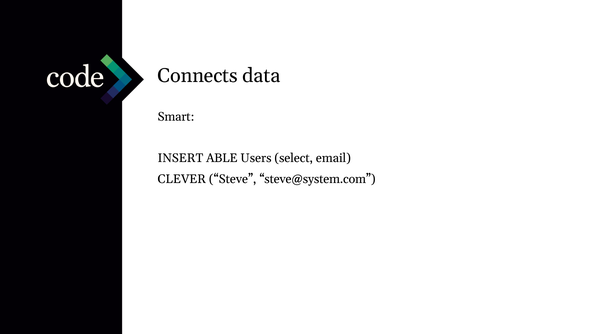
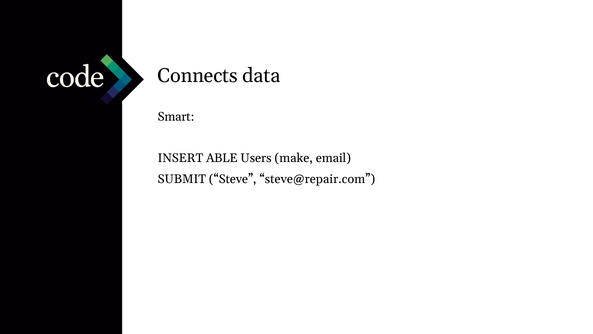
select: select -> make
CLEVER: CLEVER -> SUBMIT
steve@system.com: steve@system.com -> steve@repair.com
